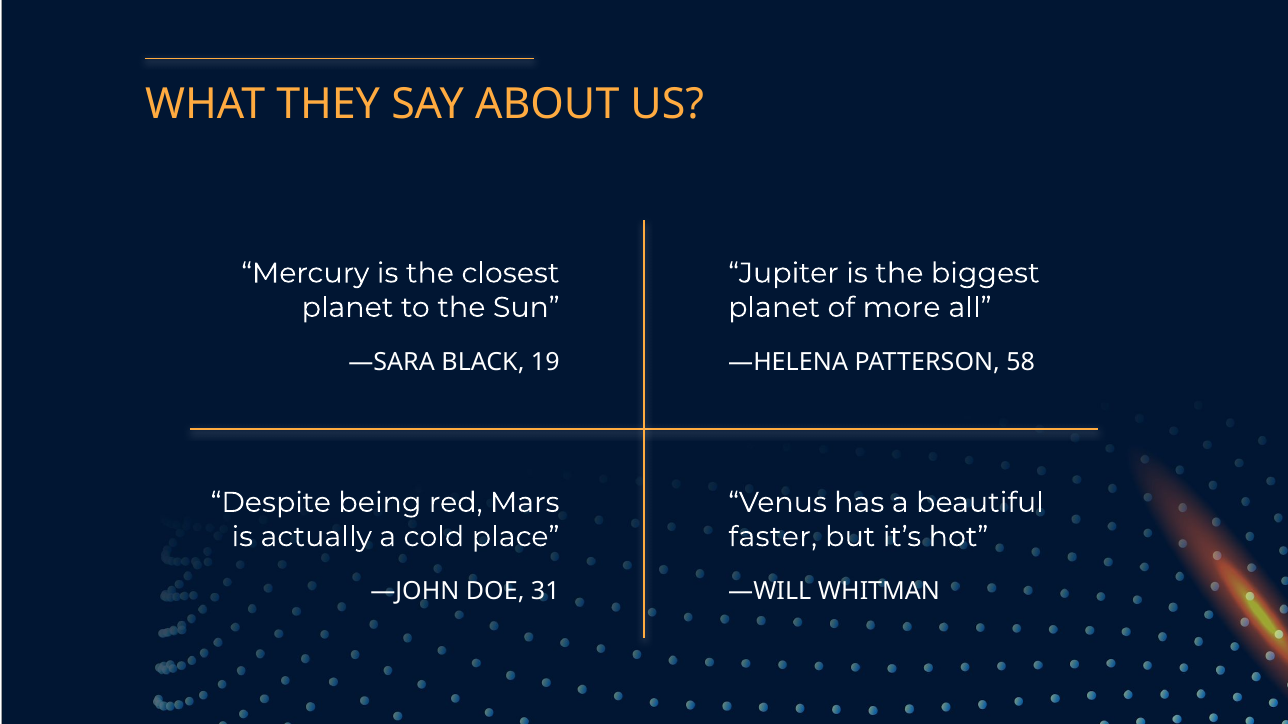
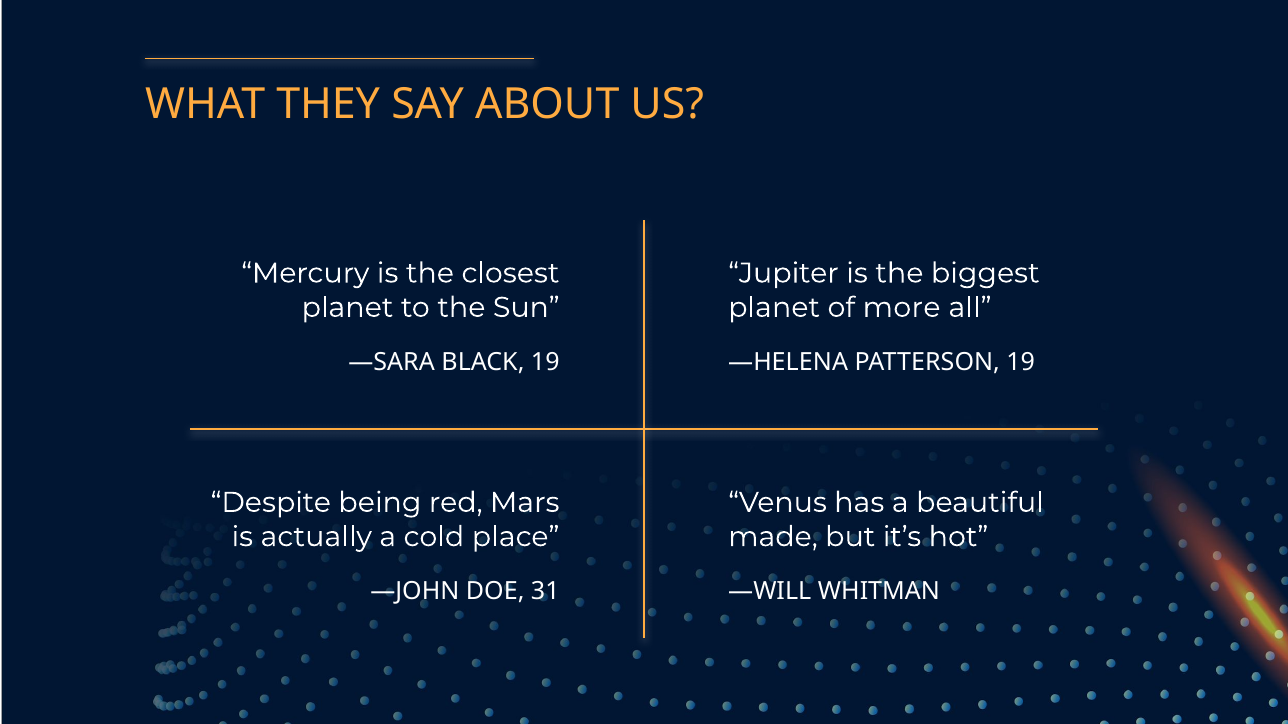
PATTERSON 58: 58 -> 19
faster: faster -> made
